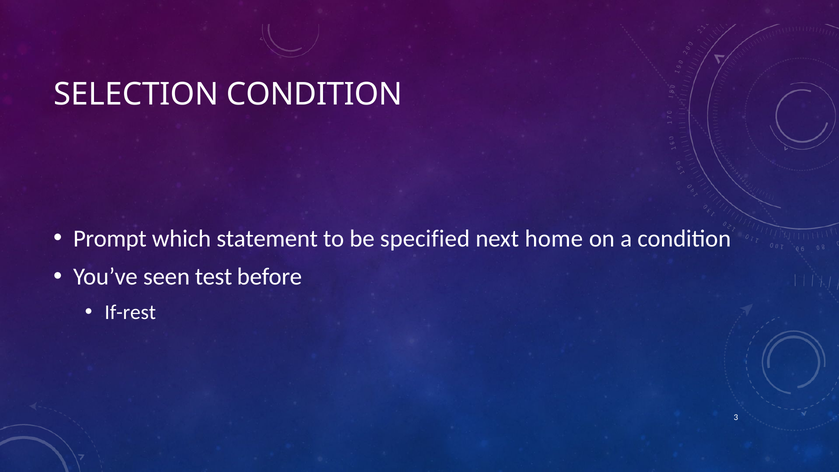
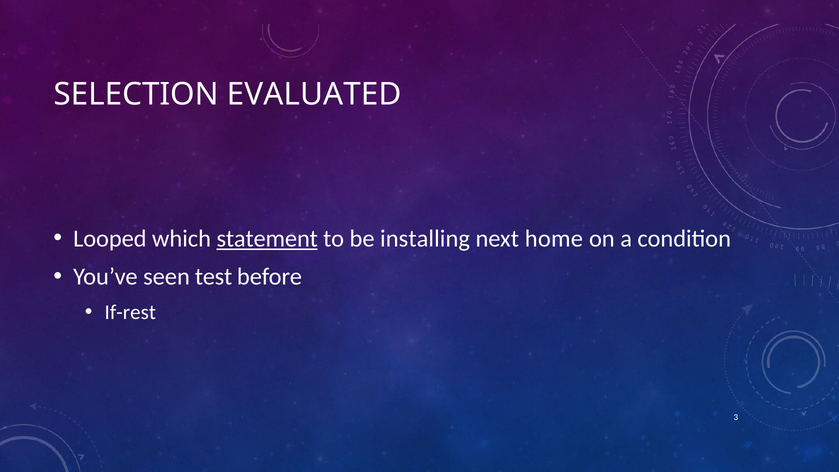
SELECTION CONDITION: CONDITION -> EVALUATED
Prompt: Prompt -> Looped
statement underline: none -> present
specified: specified -> installing
